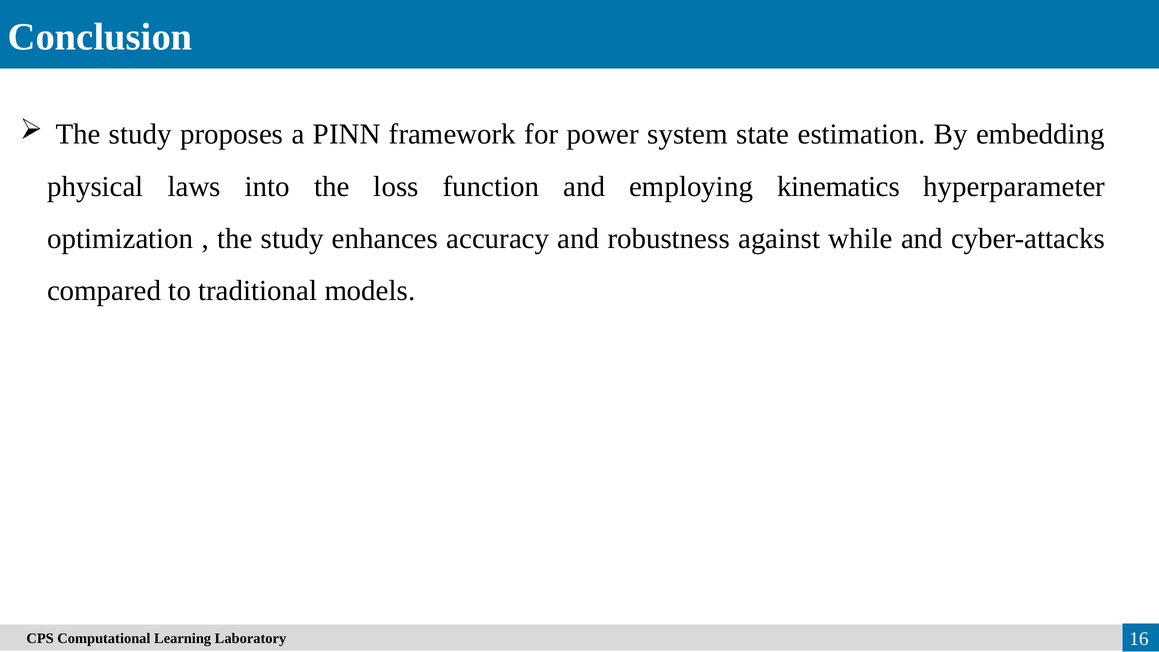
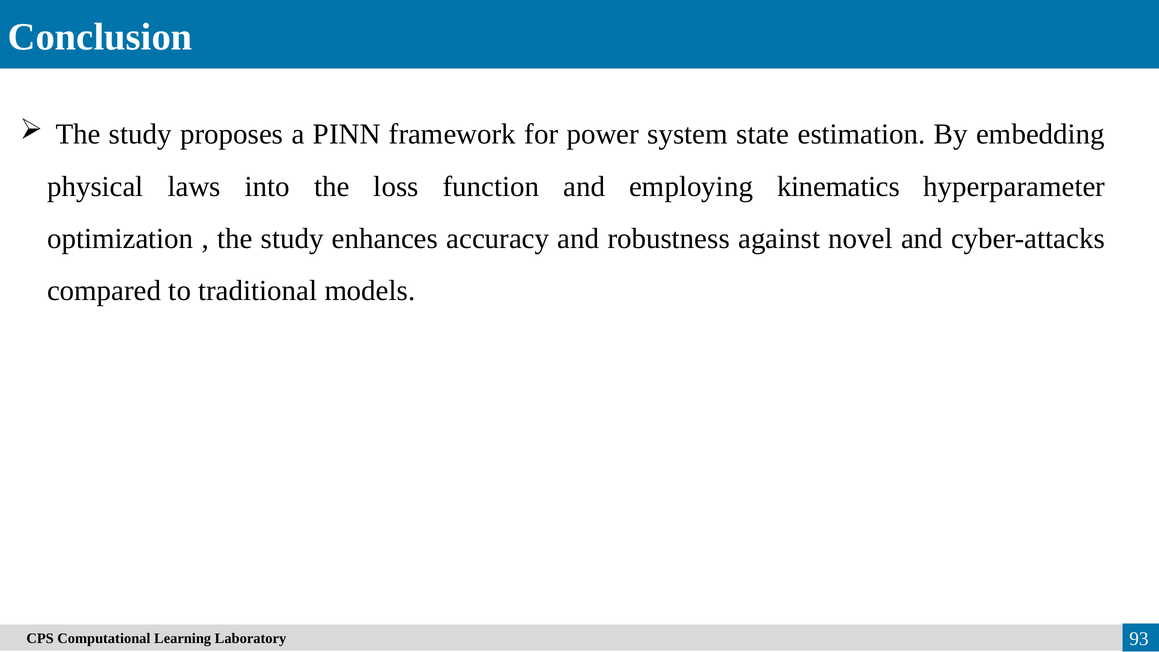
while: while -> novel
16: 16 -> 93
